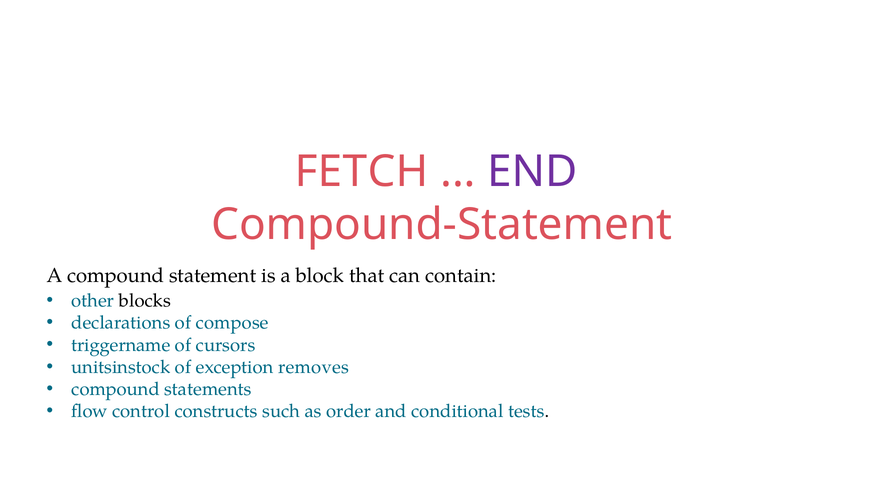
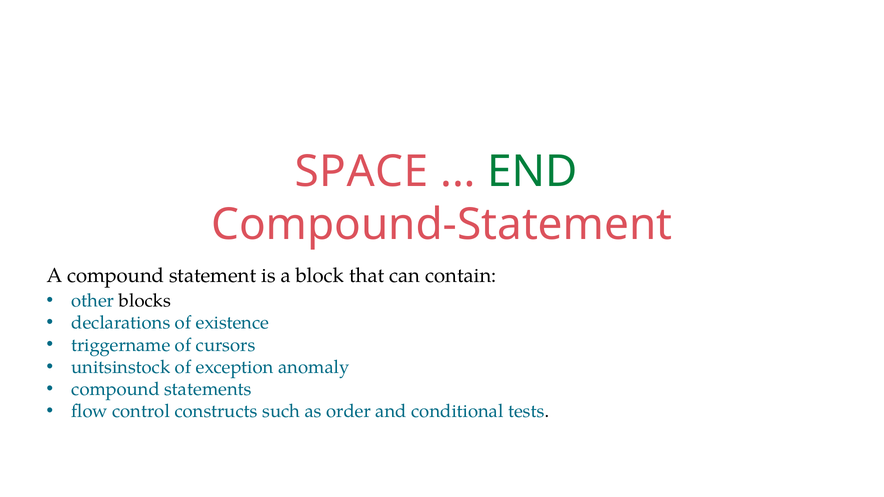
FETCH: FETCH -> SPACE
END colour: purple -> green
compose: compose -> existence
removes: removes -> anomaly
